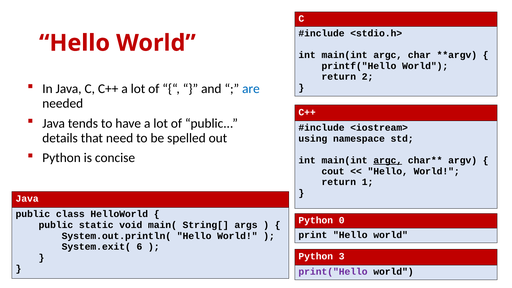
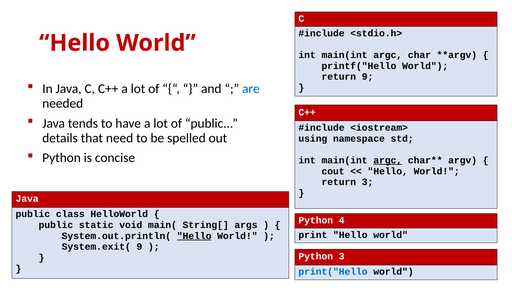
return 2: 2 -> 9
return 1: 1 -> 3
0: 0 -> 4
Hello at (194, 236) underline: none -> present
System.exit( 6: 6 -> 9
print("Hello colour: purple -> blue
